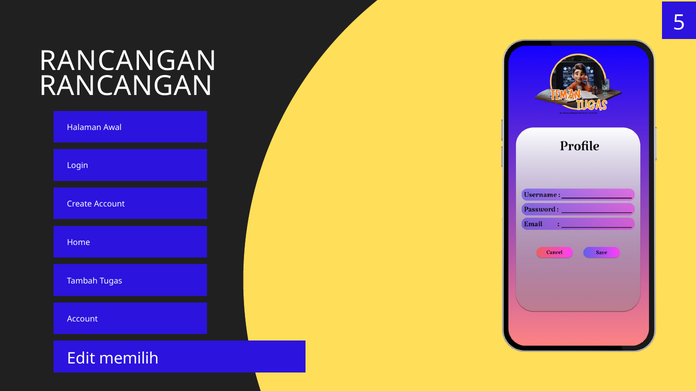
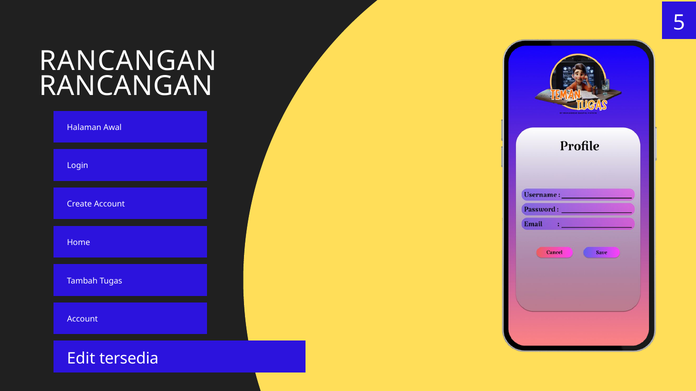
memilih: memilih -> tersedia
